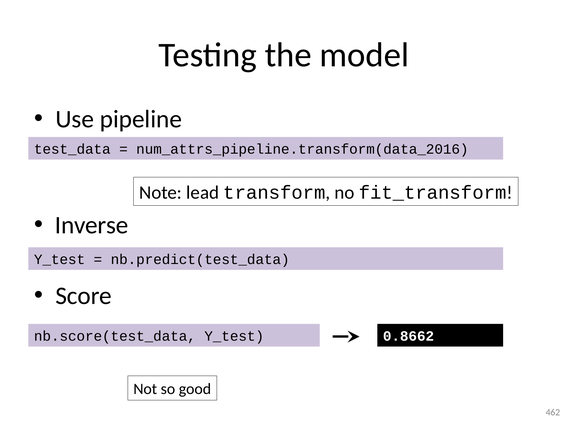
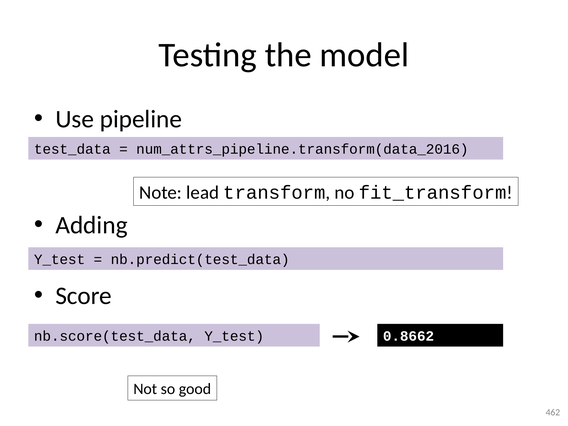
Inverse: Inverse -> Adding
